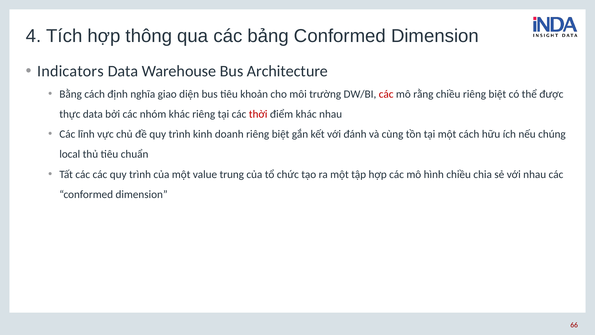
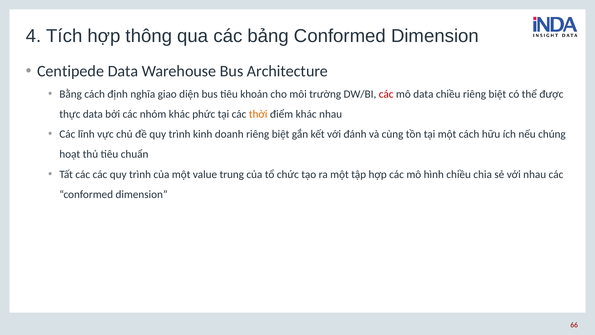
Indicators: Indicators -> Centipede
mô rằng: rằng -> data
khác riêng: riêng -> phức
thời colour: red -> orange
local: local -> hoạt
